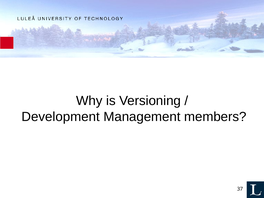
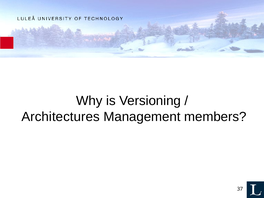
Development: Development -> Architectures
